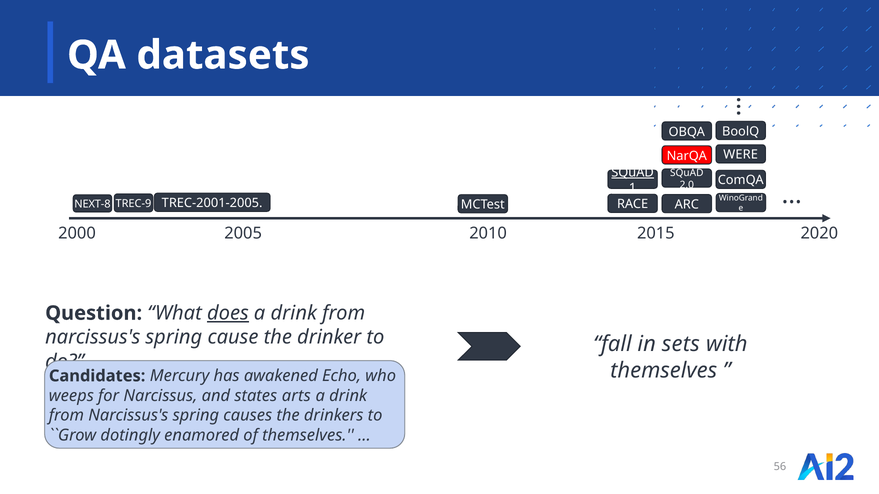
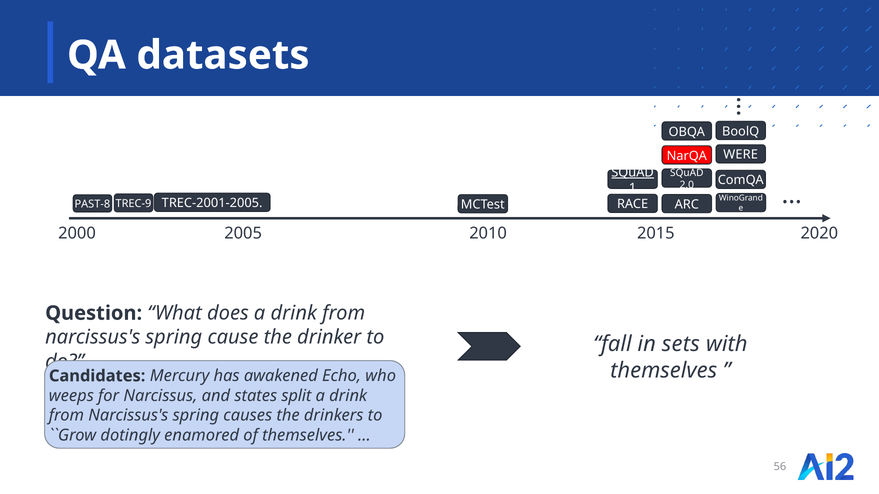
NEXT-8: NEXT-8 -> PAST-8
does underline: present -> none
arts: arts -> split
